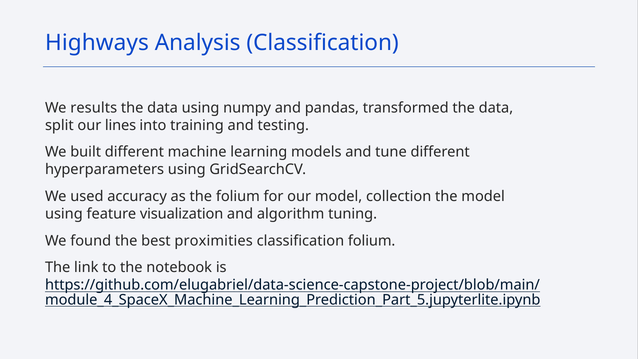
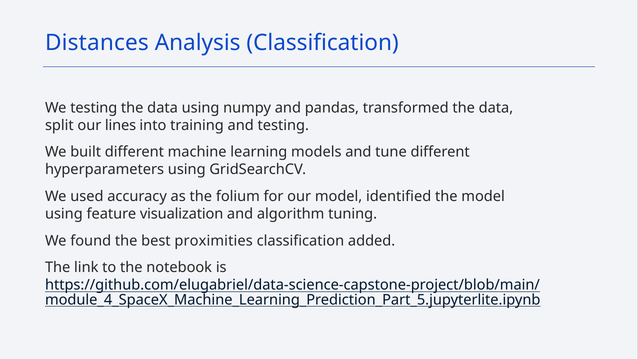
Highways: Highways -> Distances
We results: results -> testing
collection: collection -> identified
classification folium: folium -> added
